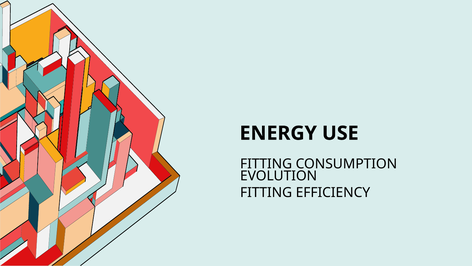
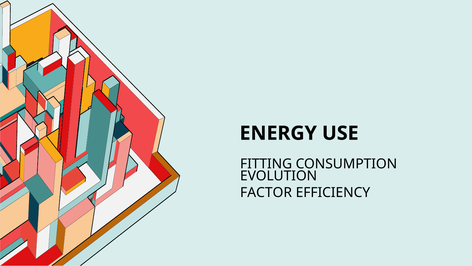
FITTING at (266, 192): FITTING -> FACTOR
